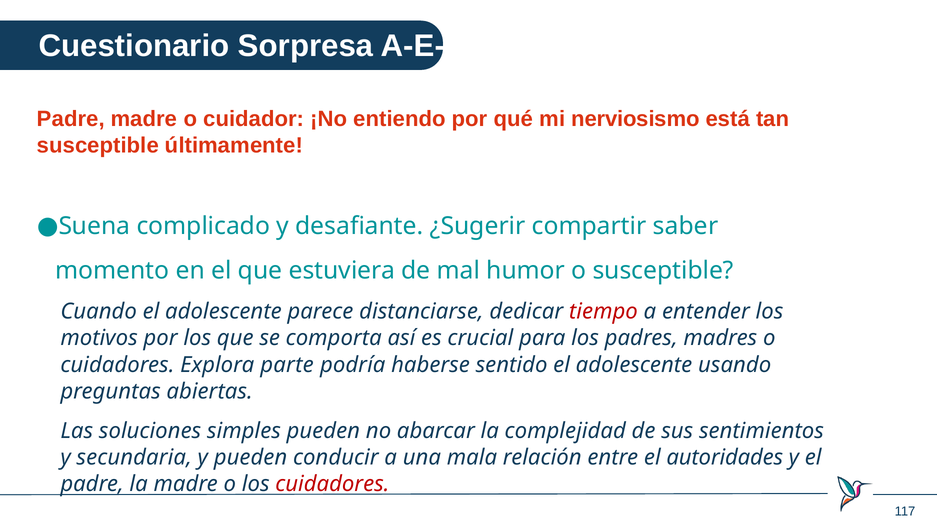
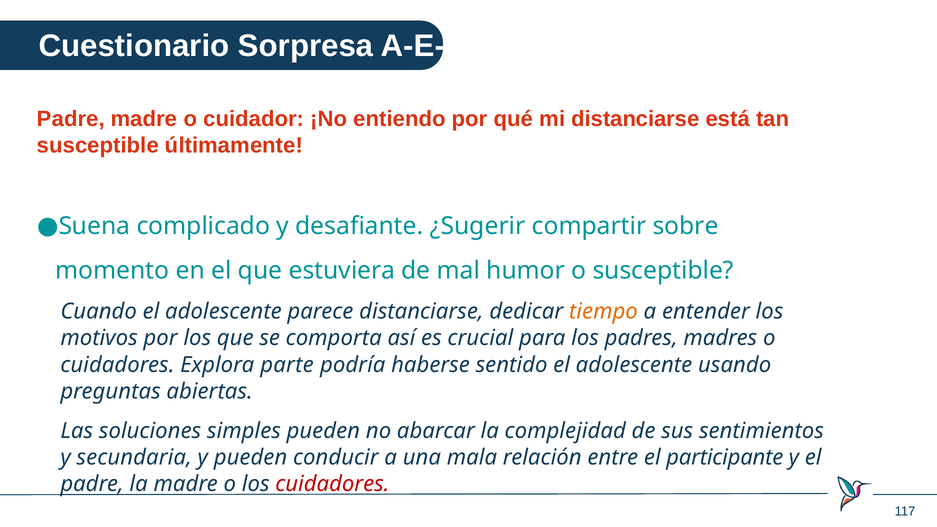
mi nerviosismo: nerviosismo -> distanciarse
saber: saber -> sobre
tiempo colour: red -> orange
autoridades: autoridades -> participante
